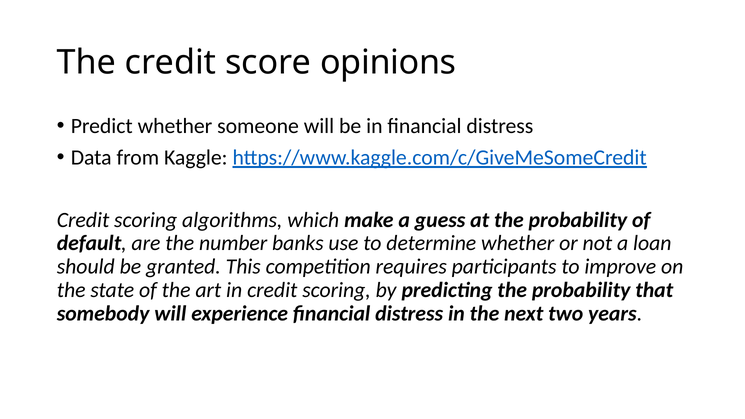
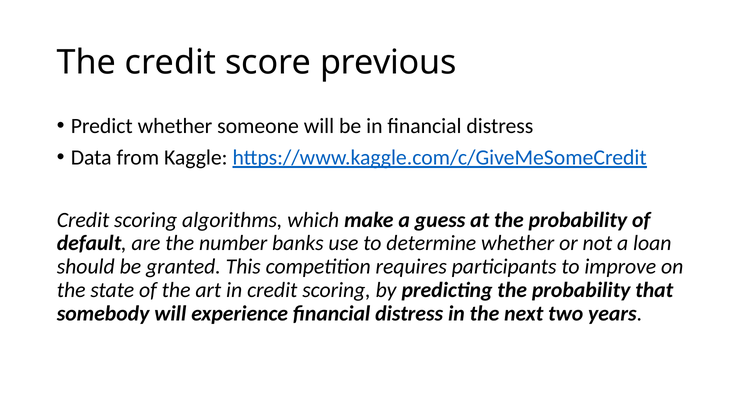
opinions: opinions -> previous
